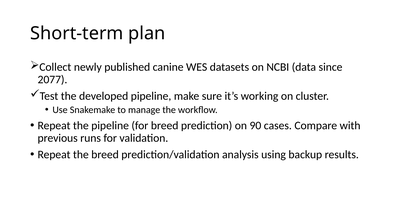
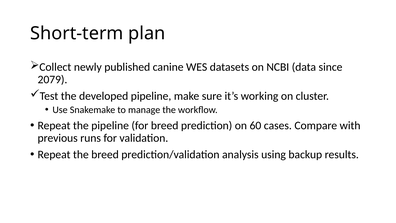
2077: 2077 -> 2079
90: 90 -> 60
